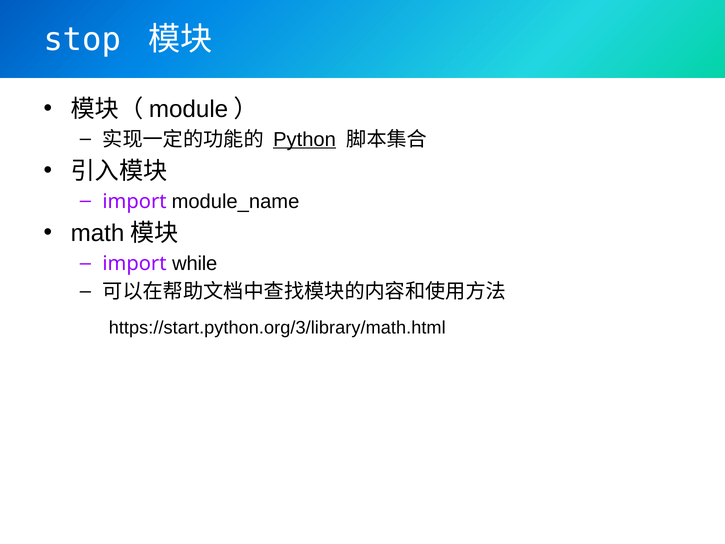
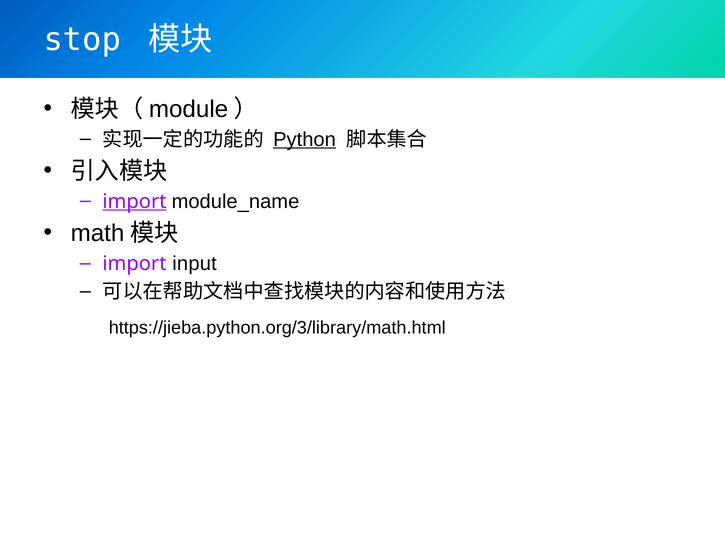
import at (135, 201) underline: none -> present
while: while -> input
https://start.python.org/3/library/math.html: https://start.python.org/3/library/math.html -> https://jieba.python.org/3/library/math.html
